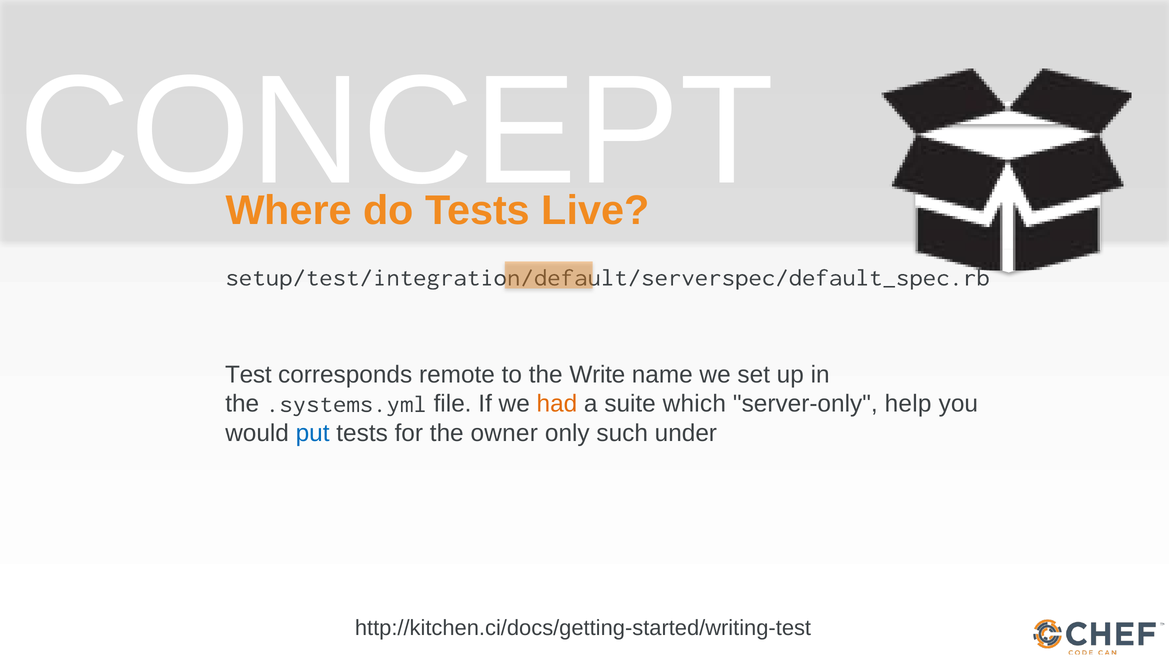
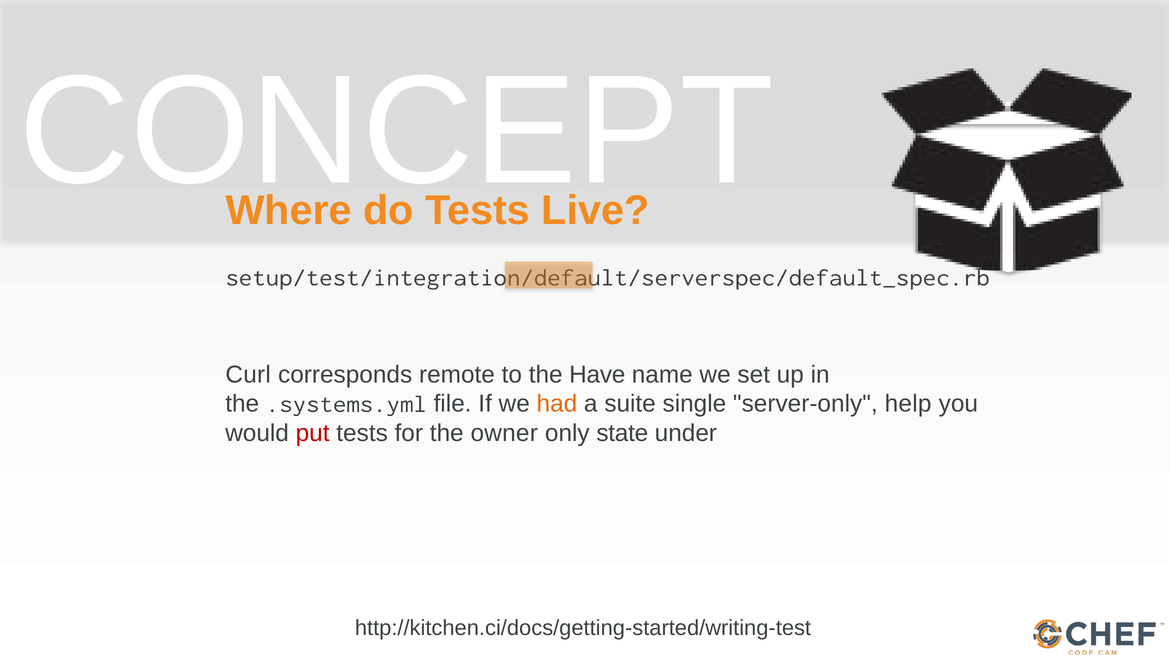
Test: Test -> Curl
Write: Write -> Have
which: which -> single
put colour: blue -> red
such: such -> state
